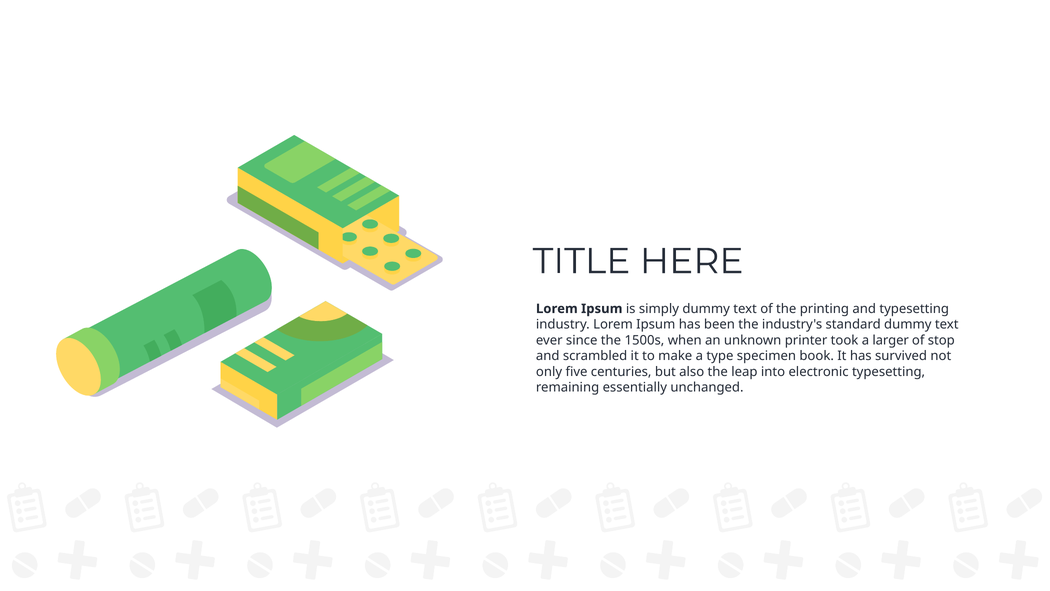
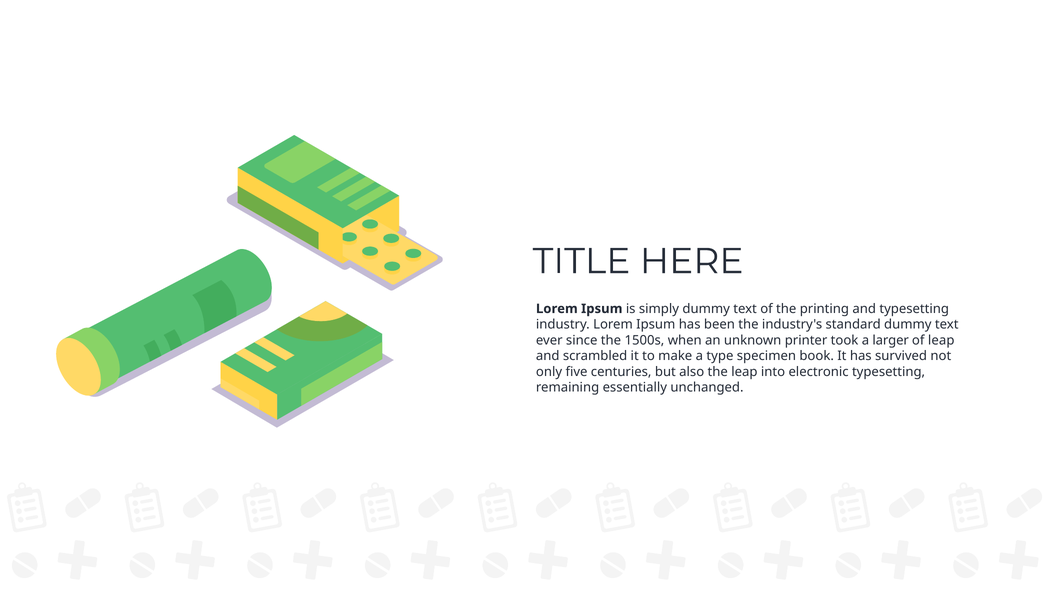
of stop: stop -> leap
